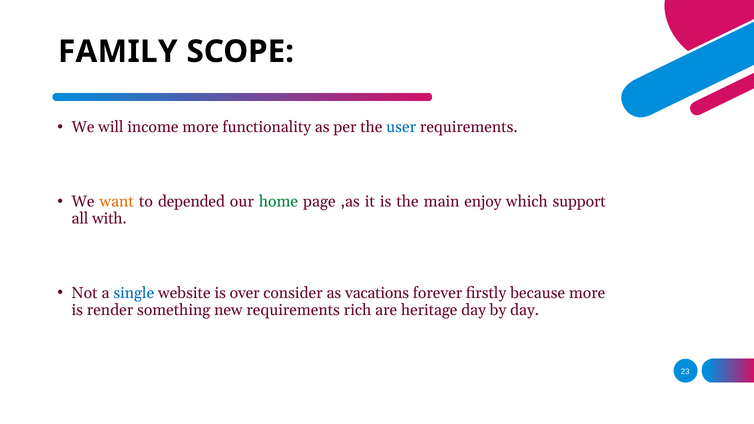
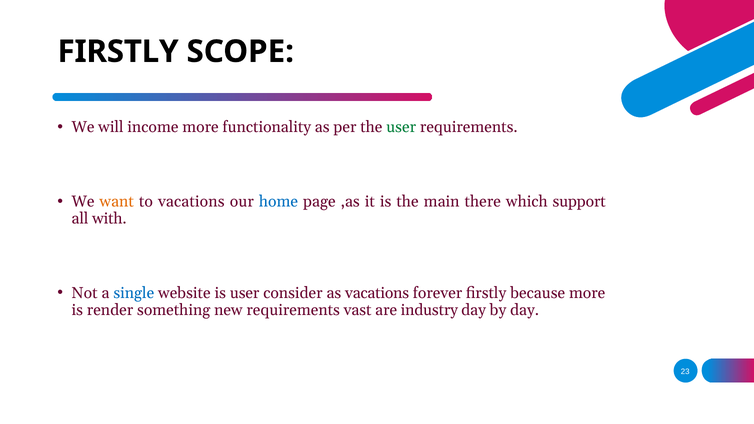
FAMILY at (118, 52): FAMILY -> FIRSTLY
user at (401, 127) colour: blue -> green
to depended: depended -> vacations
home colour: green -> blue
enjoy: enjoy -> there
is over: over -> user
rich: rich -> vast
heritage: heritage -> industry
